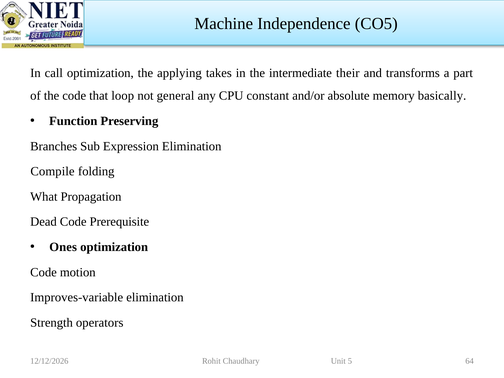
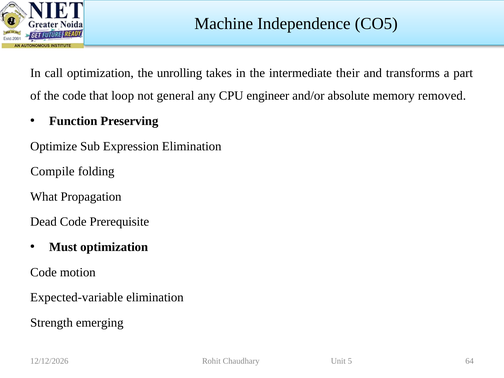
applying: applying -> unrolling
constant: constant -> engineer
basically: basically -> removed
Branches: Branches -> Optimize
Ones: Ones -> Must
Improves-variable: Improves-variable -> Expected-variable
operators: operators -> emerging
